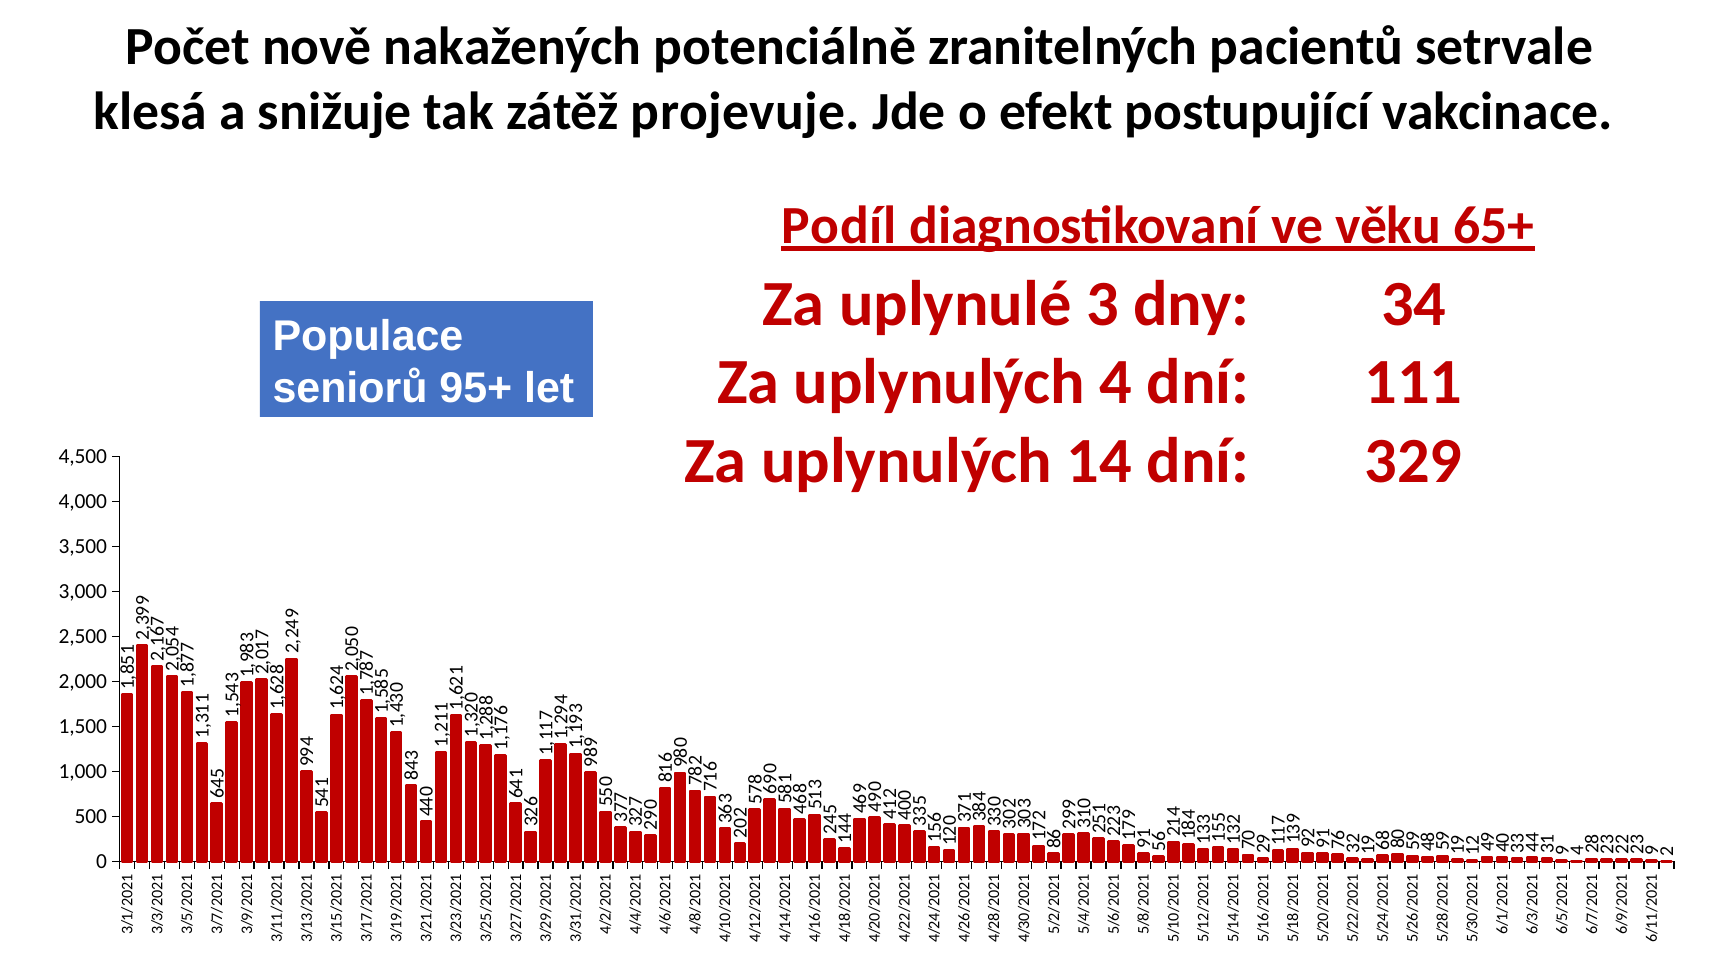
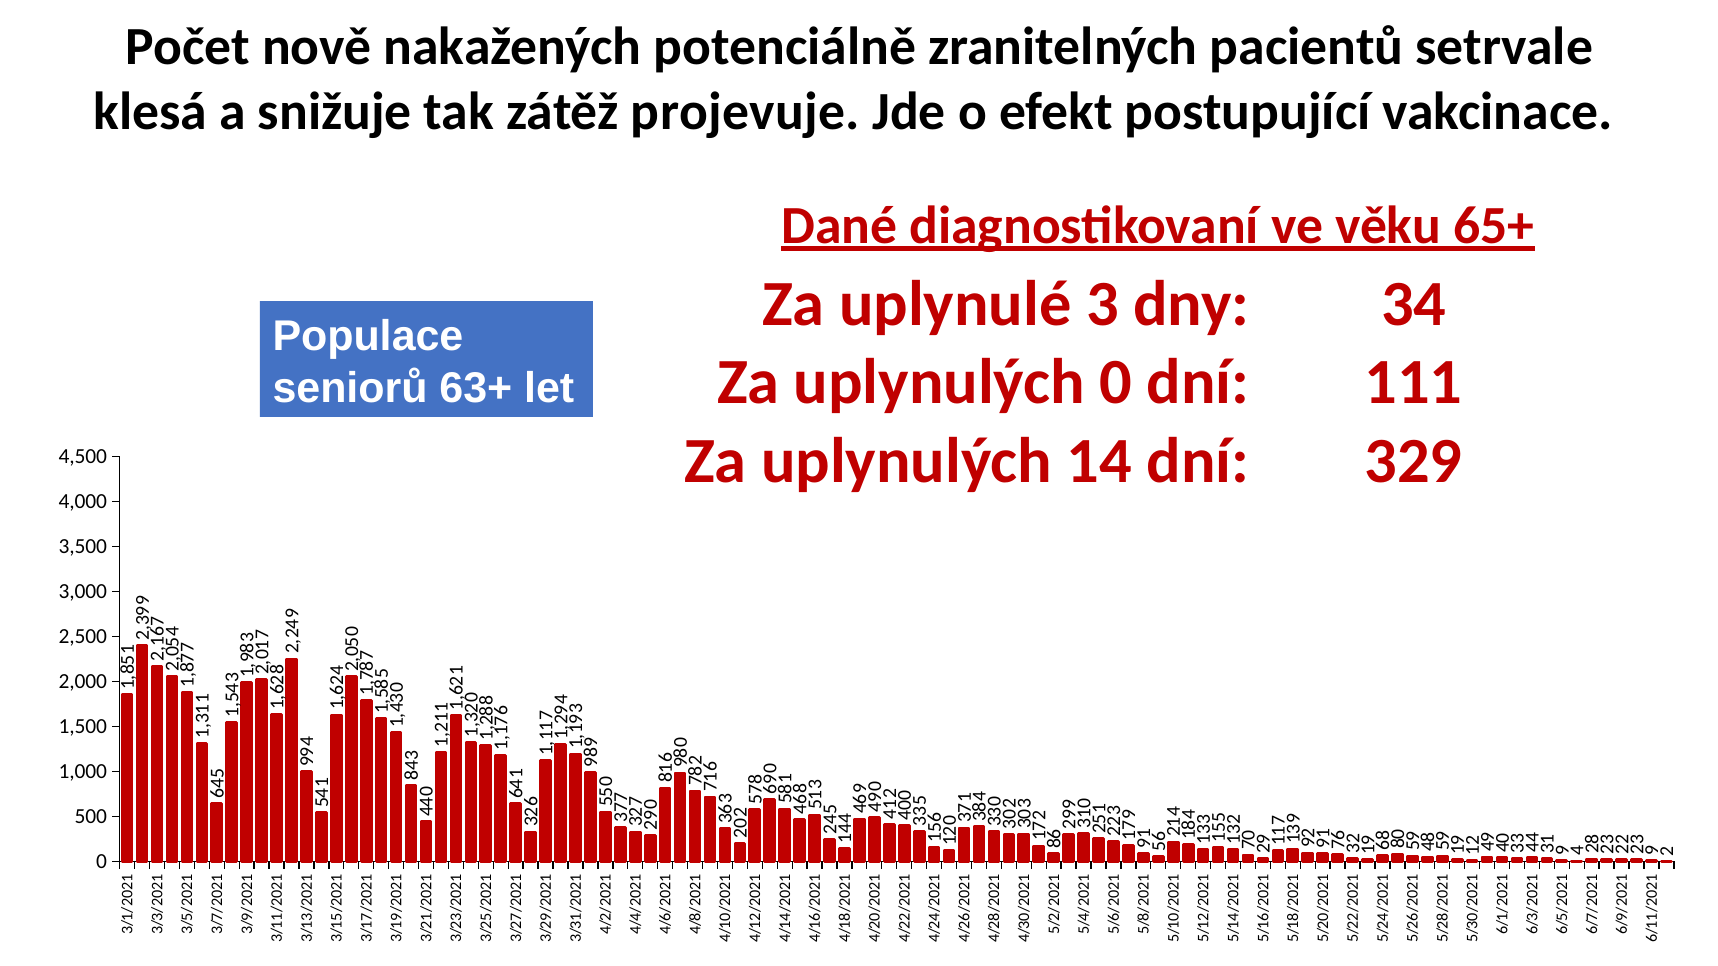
Podíl: Podíl -> Dané
uplynulých 4: 4 -> 0
95+: 95+ -> 63+
